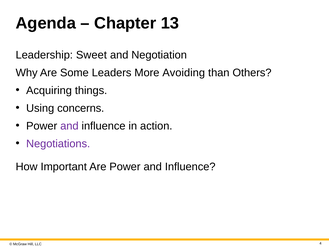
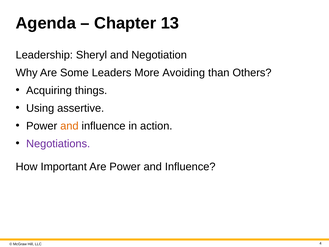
Sweet: Sweet -> Sheryl
concerns: concerns -> assertive
and at (69, 126) colour: purple -> orange
